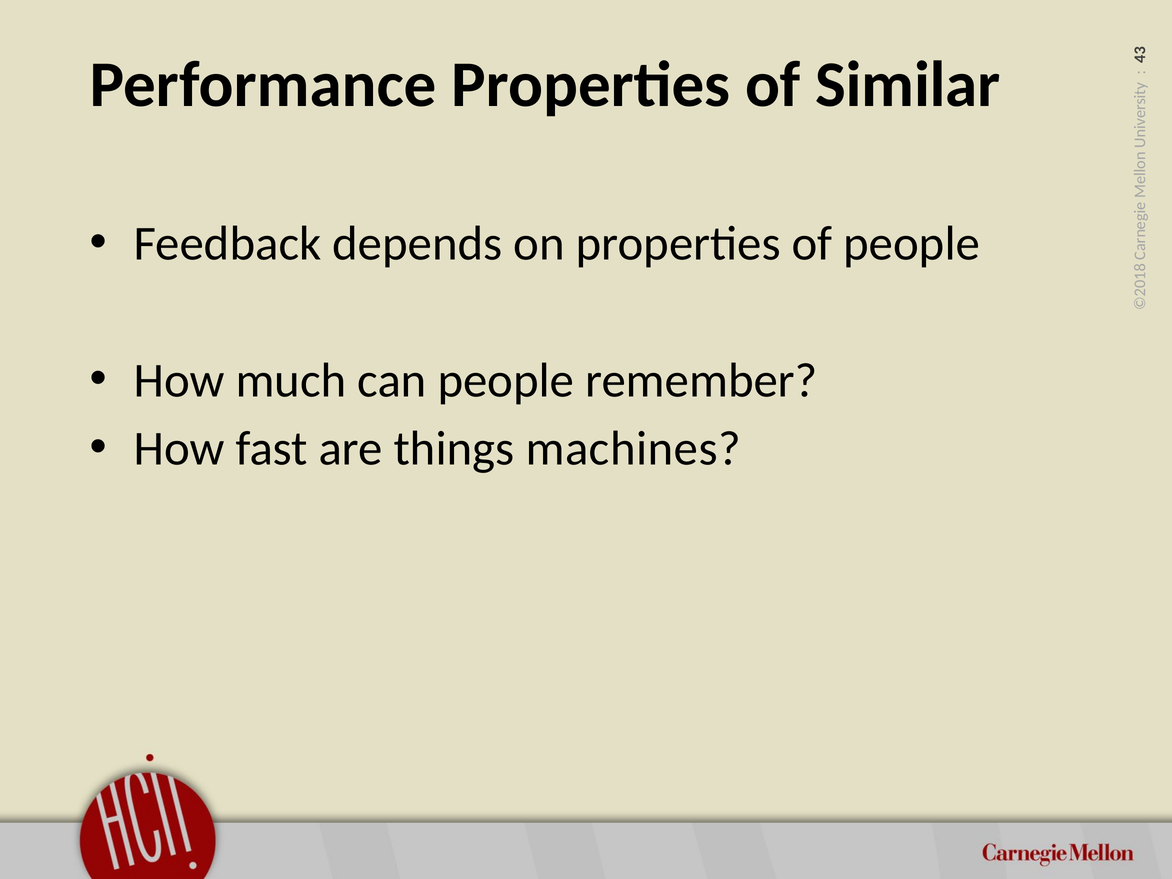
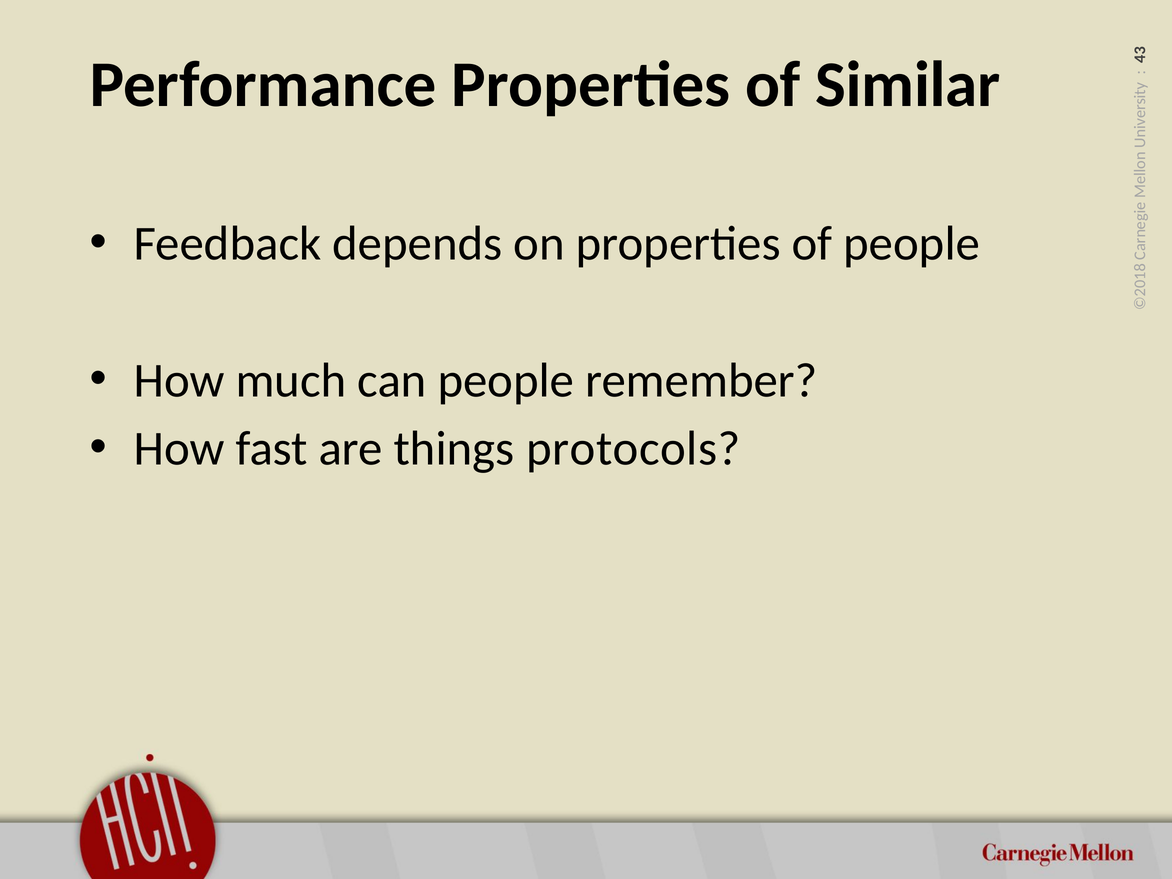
machines: machines -> protocols
